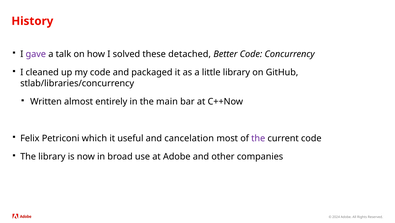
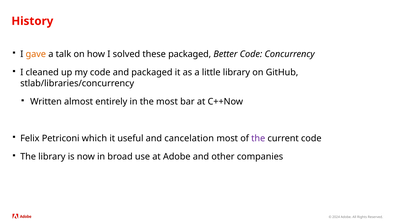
gave colour: purple -> orange
these detached: detached -> packaged
the main: main -> most
